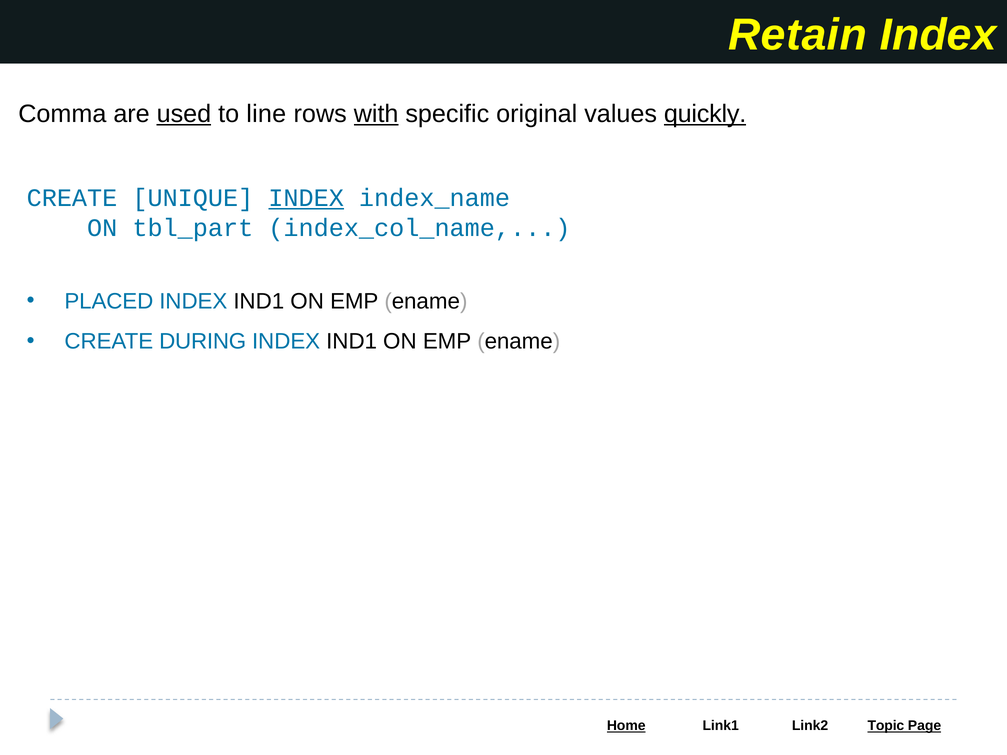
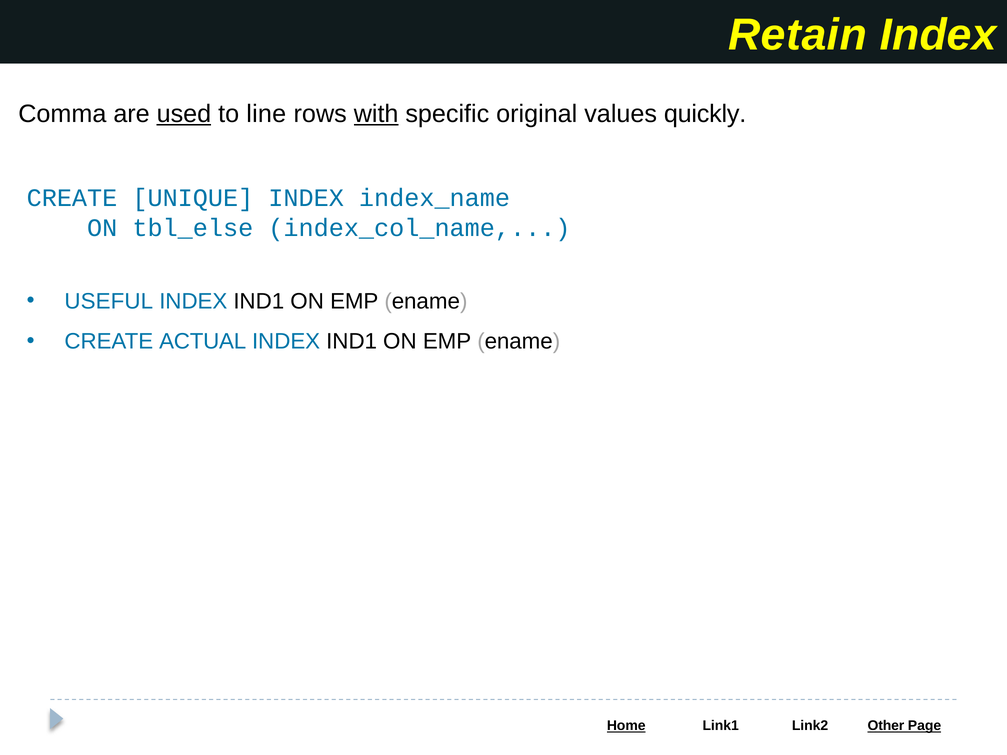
quickly underline: present -> none
INDEX at (306, 198) underline: present -> none
tbl_part: tbl_part -> tbl_else
PLACED: PLACED -> USEFUL
DURING: DURING -> ACTUAL
Topic: Topic -> Other
